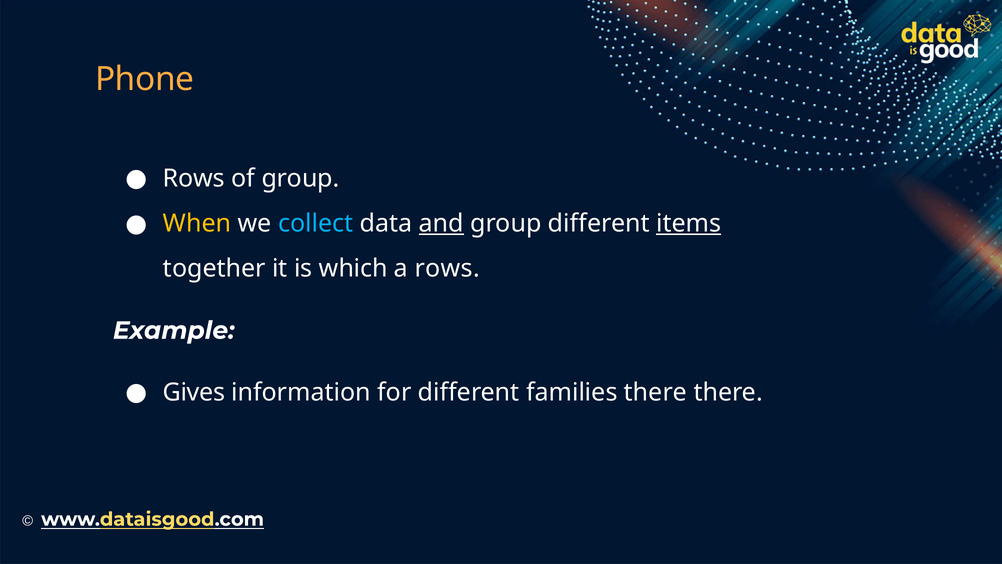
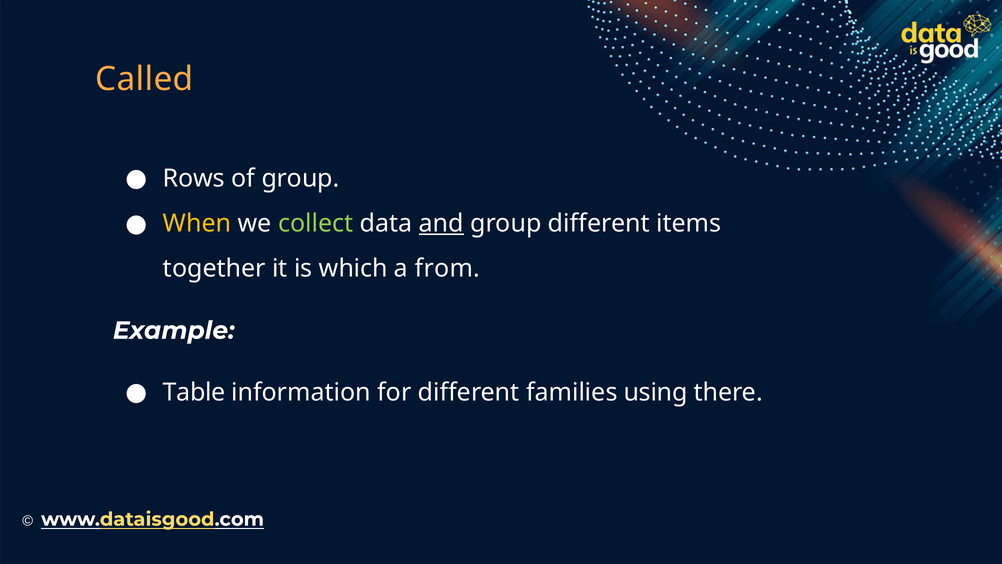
Phone: Phone -> Called
collect colour: light blue -> light green
items underline: present -> none
a rows: rows -> from
Gives: Gives -> Table
families there: there -> using
